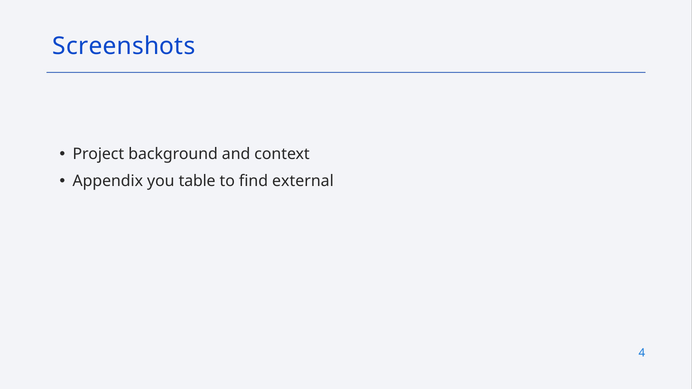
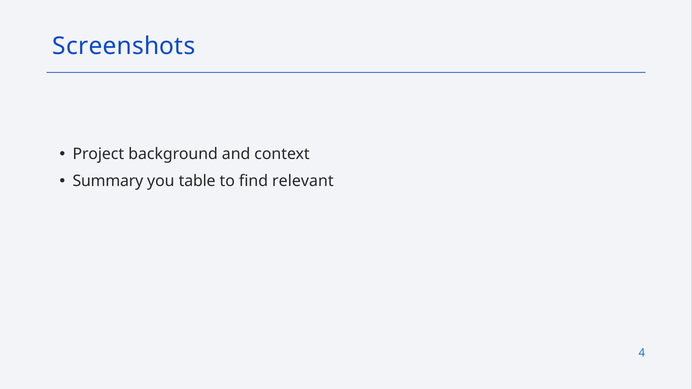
Appendix: Appendix -> Summary
external: external -> relevant
